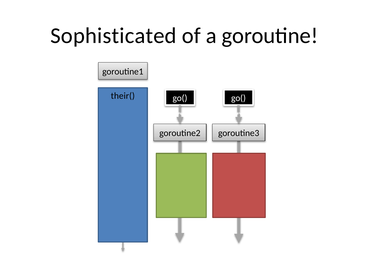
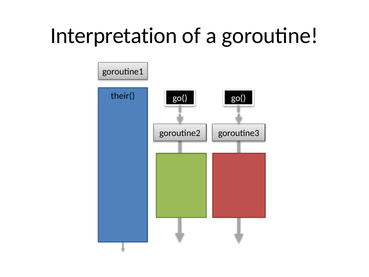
Sophisticated: Sophisticated -> Interpretation
